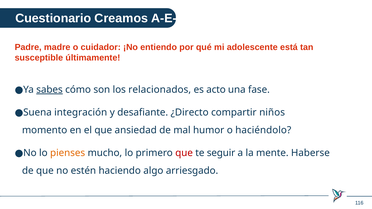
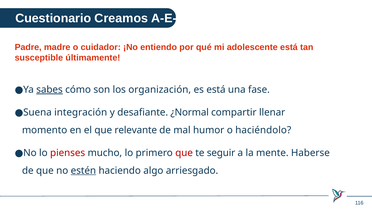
relacionados: relacionados -> organización
es acto: acto -> está
¿Directo: ¿Directo -> ¿Normal
niños: niños -> llenar
ansiedad: ansiedad -> relevante
pienses colour: orange -> red
estén underline: none -> present
